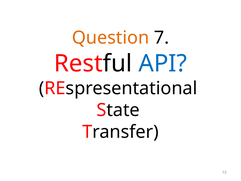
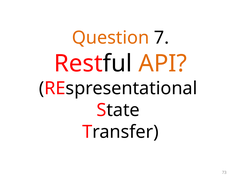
API colour: blue -> orange
